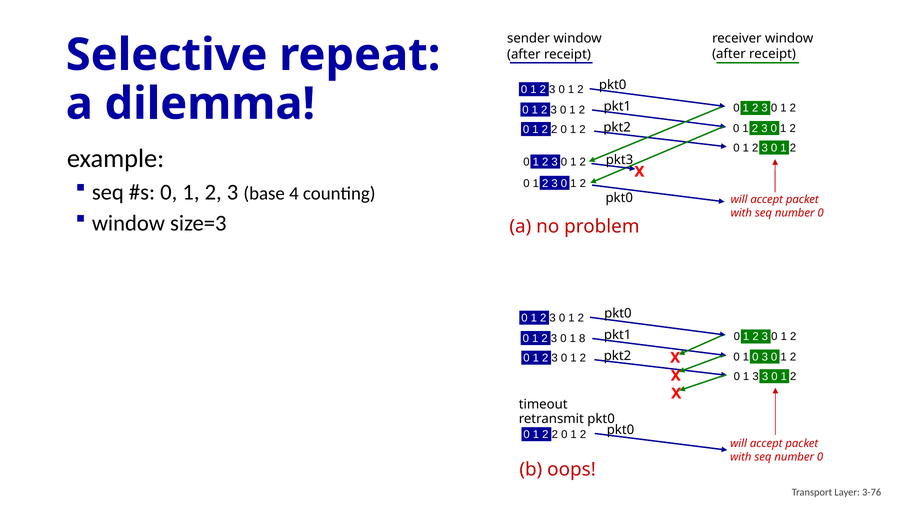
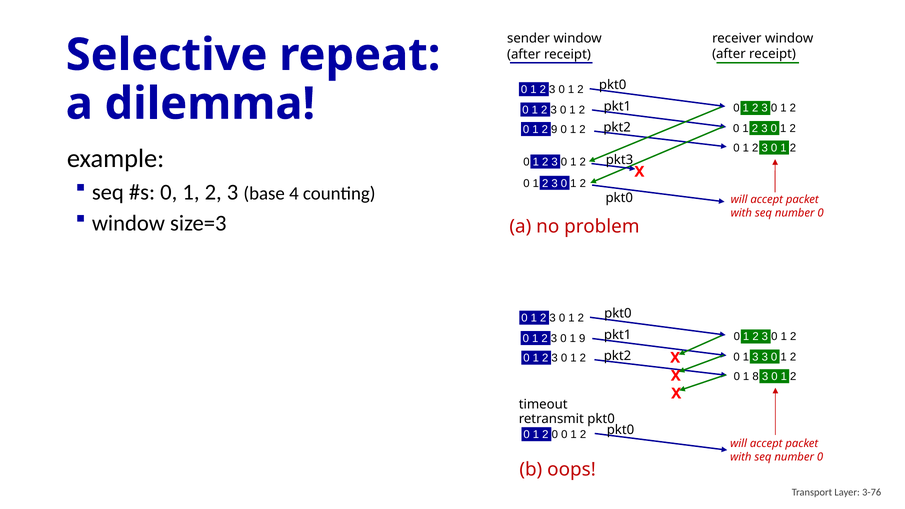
2 at (554, 129): 2 -> 9
1 8: 8 -> 9
1 0: 0 -> 3
1 3: 3 -> 8
2 at (555, 435): 2 -> 0
